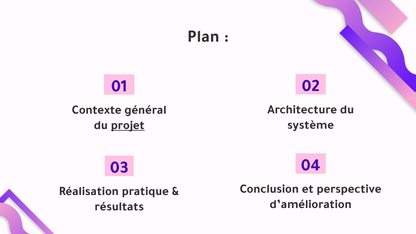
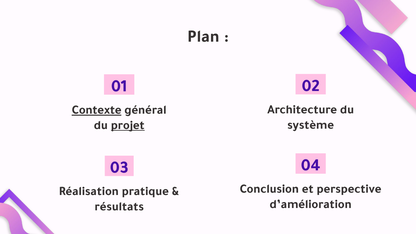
Contexte underline: none -> present
